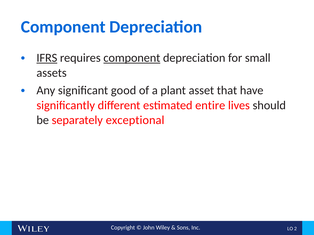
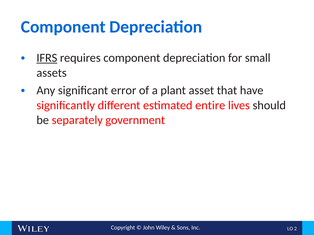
component at (132, 58) underline: present -> none
good: good -> error
exceptional: exceptional -> government
